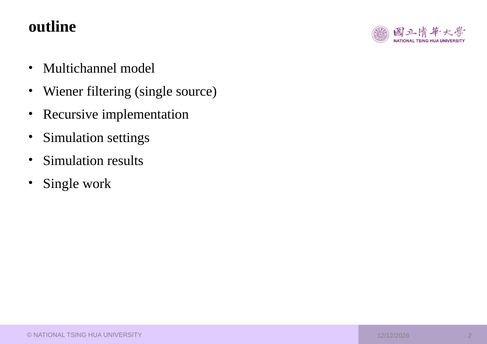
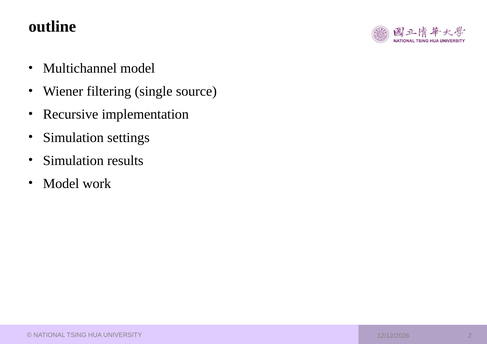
Single at (61, 184): Single -> Model
